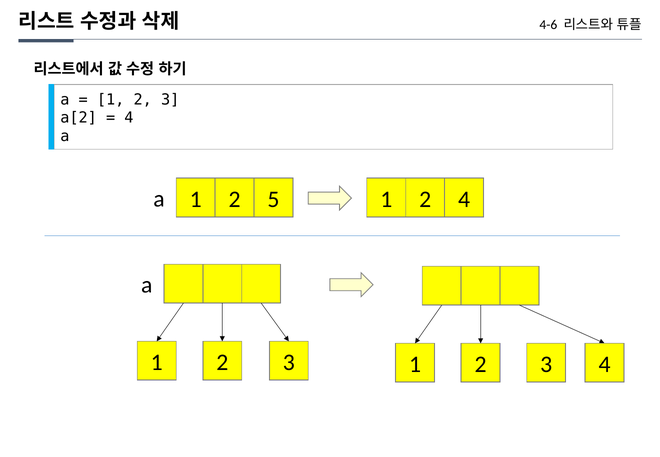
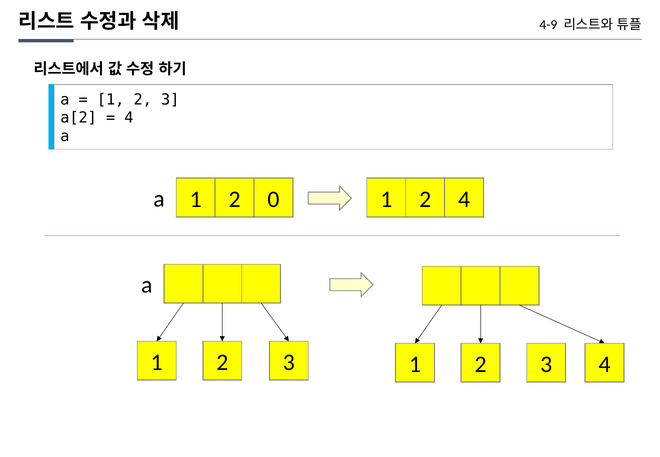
4-6: 4-6 -> 4-9
5: 5 -> 0
